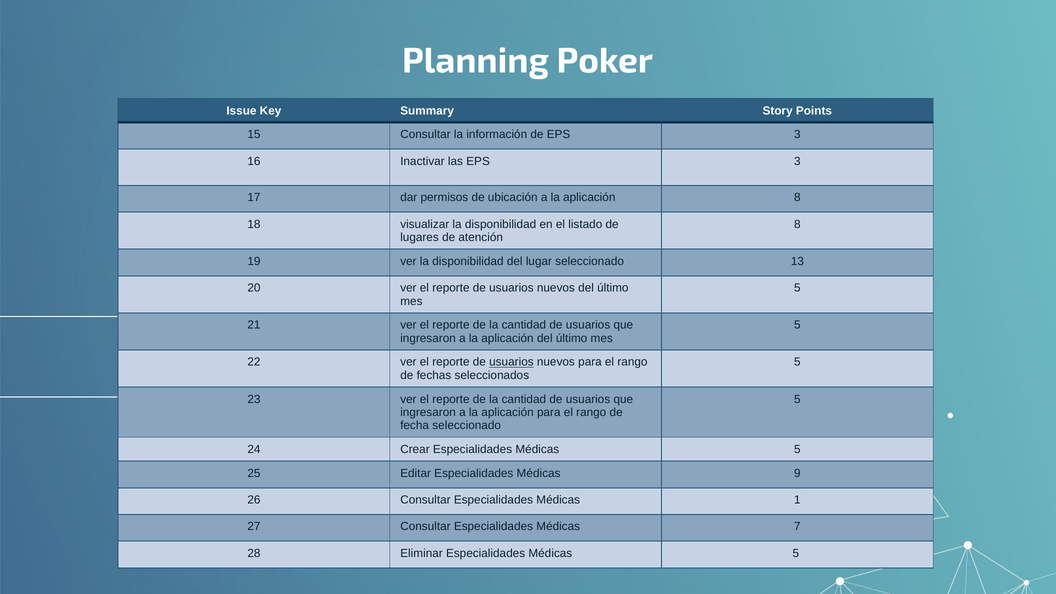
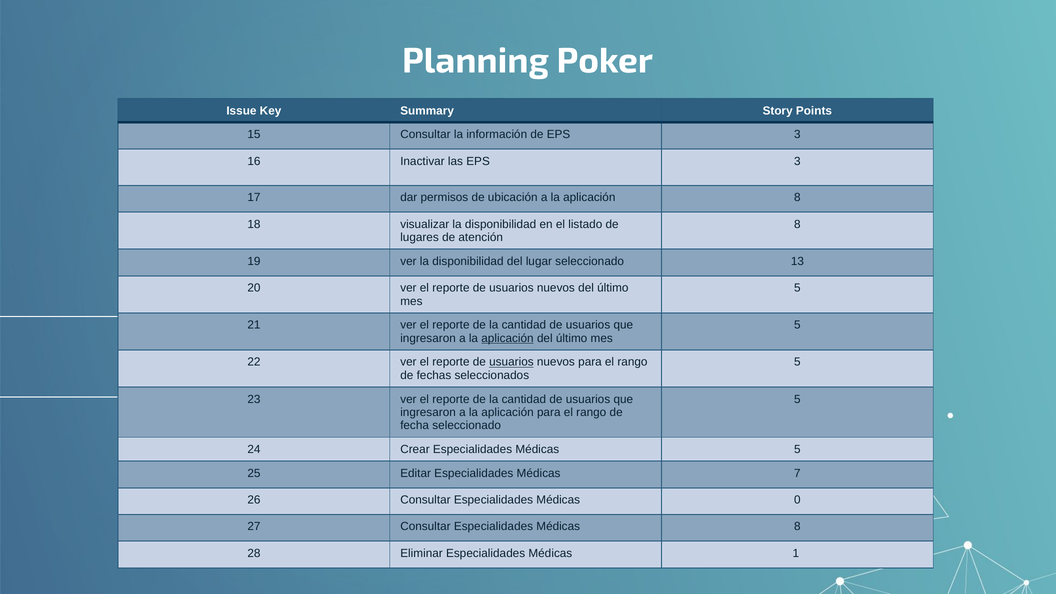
aplicación at (507, 338) underline: none -> present
9: 9 -> 7
1: 1 -> 0
Médicas 7: 7 -> 8
Eliminar Especialidades Médicas 5: 5 -> 1
